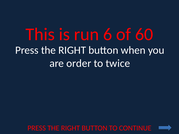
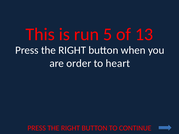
6: 6 -> 5
60: 60 -> 13
twice: twice -> heart
